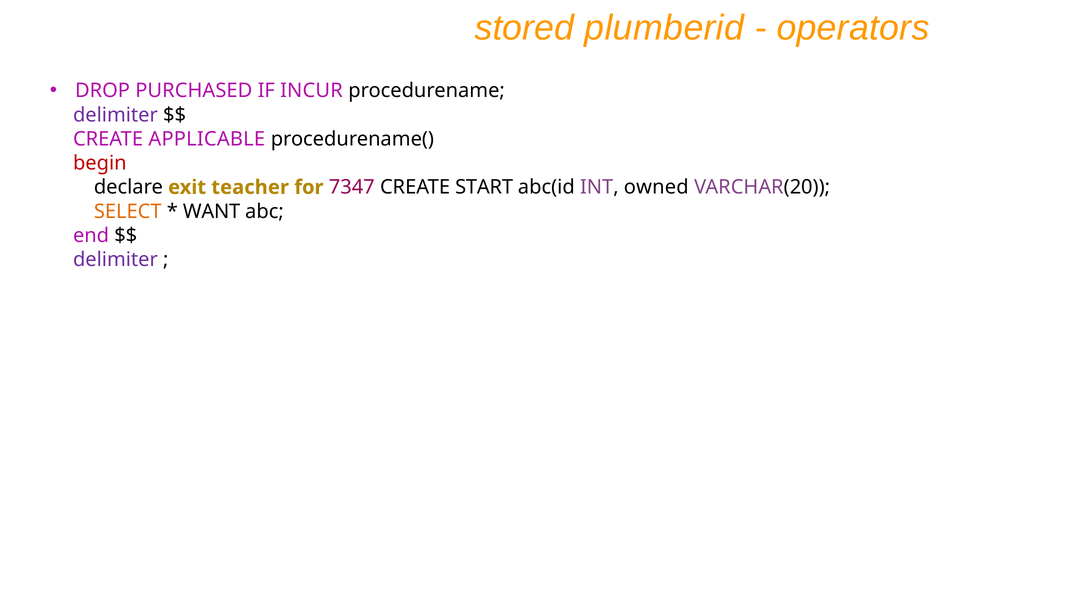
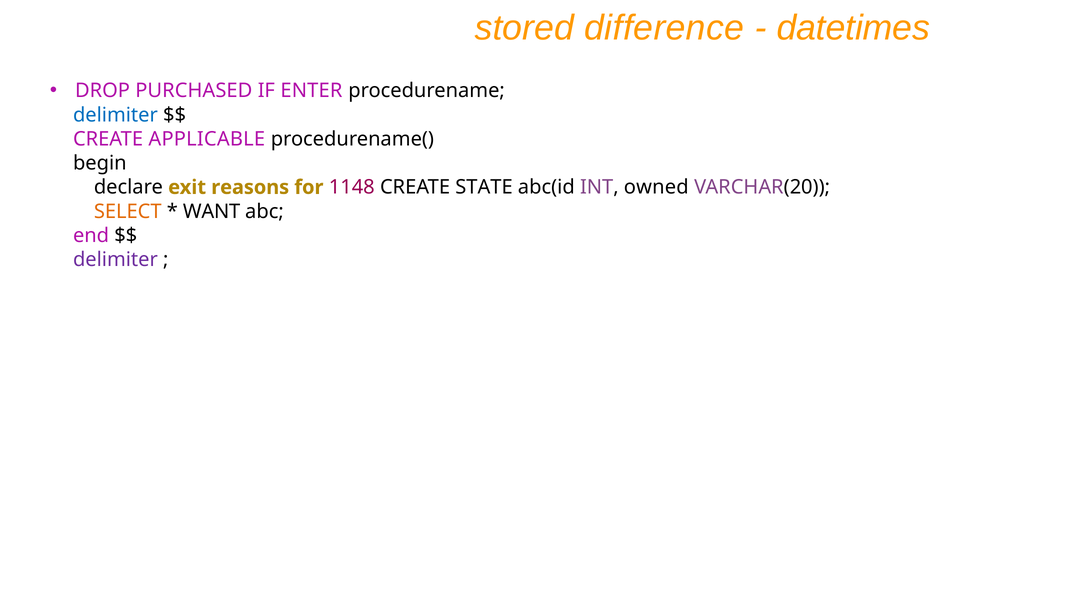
plumberid: plumberid -> difference
operators: operators -> datetimes
INCUR: INCUR -> ENTER
delimiter at (115, 115) colour: purple -> blue
begin colour: red -> black
teacher: teacher -> reasons
7347: 7347 -> 1148
START: START -> STATE
